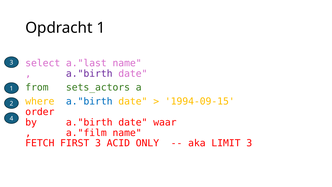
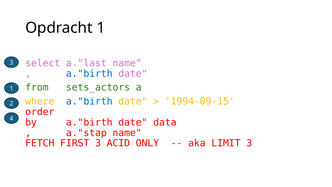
a."birth at (89, 74) colour: purple -> blue
waar: waar -> data
a."film: a."film -> a."stap
